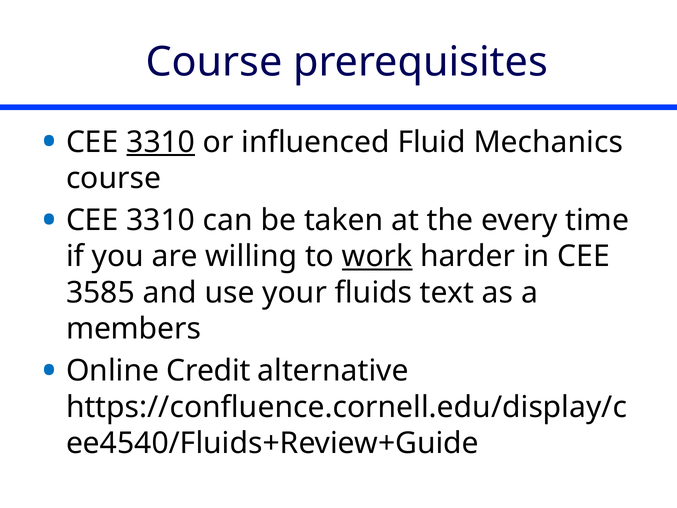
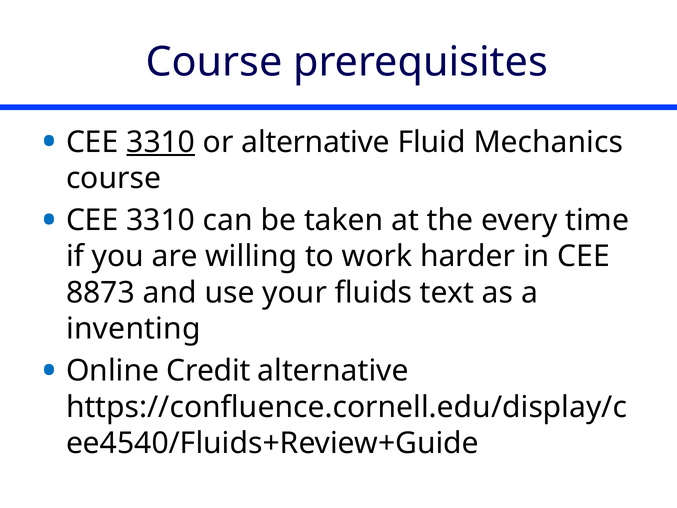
or influenced: influenced -> alternative
work underline: present -> none
3585: 3585 -> 8873
members: members -> inventing
